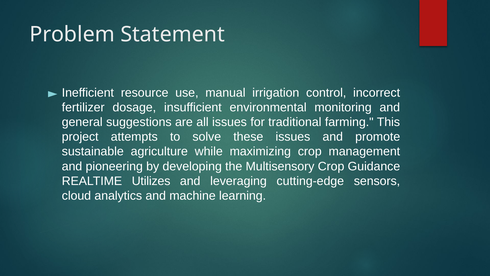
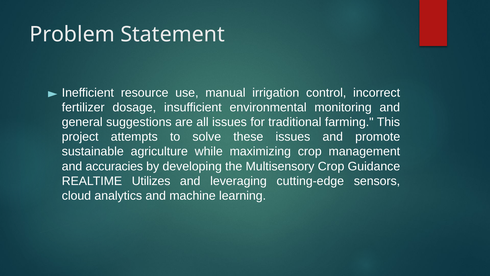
pioneering: pioneering -> accuracies
